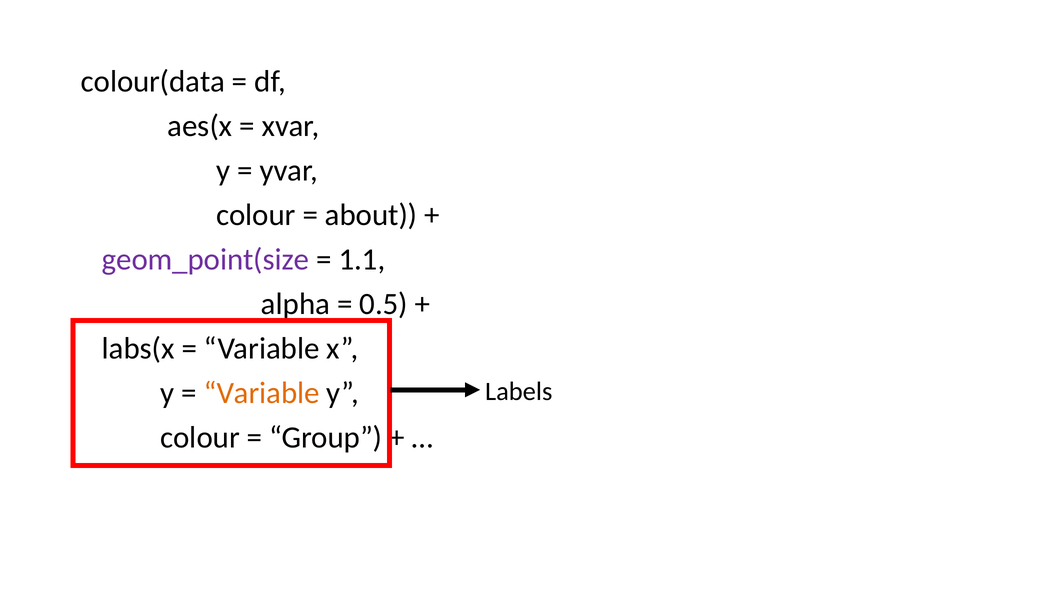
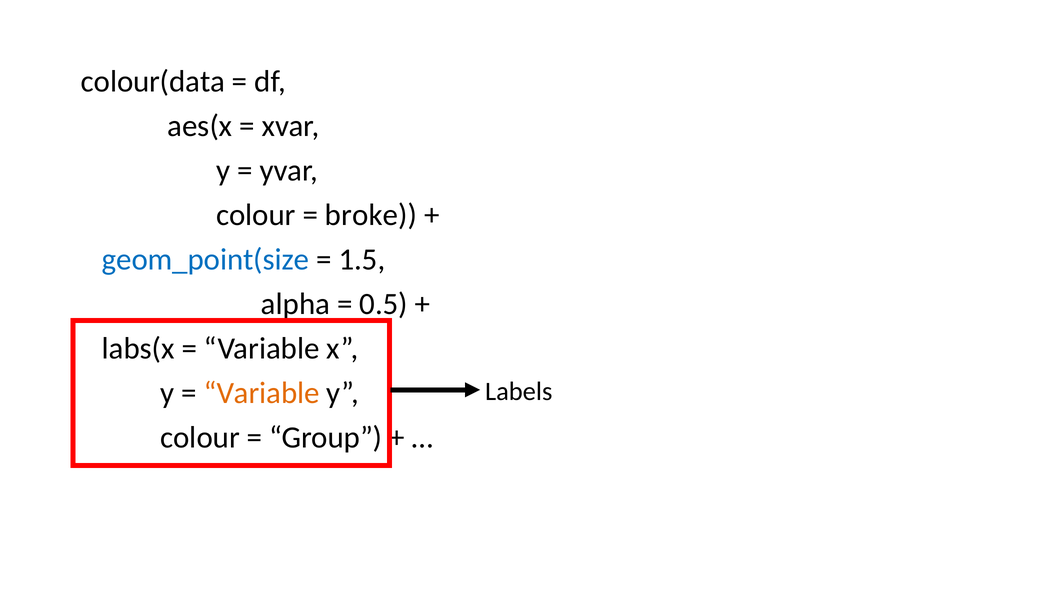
about: about -> broke
geom_point(size colour: purple -> blue
1.1: 1.1 -> 1.5
